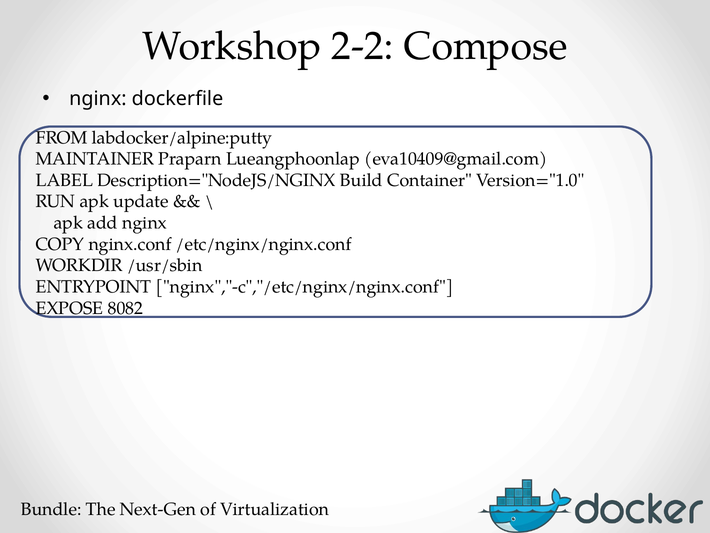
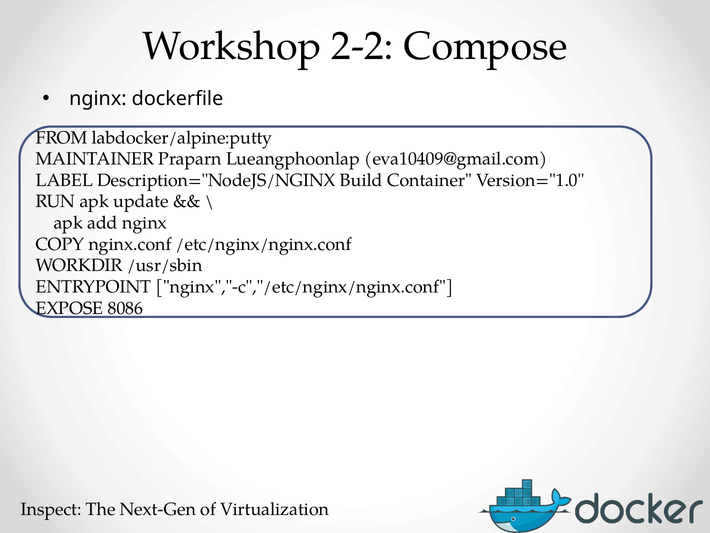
8082: 8082 -> 8086
Bundle: Bundle -> Inspect
